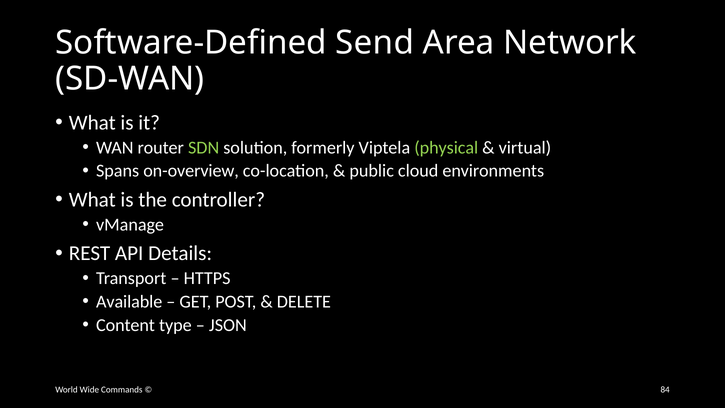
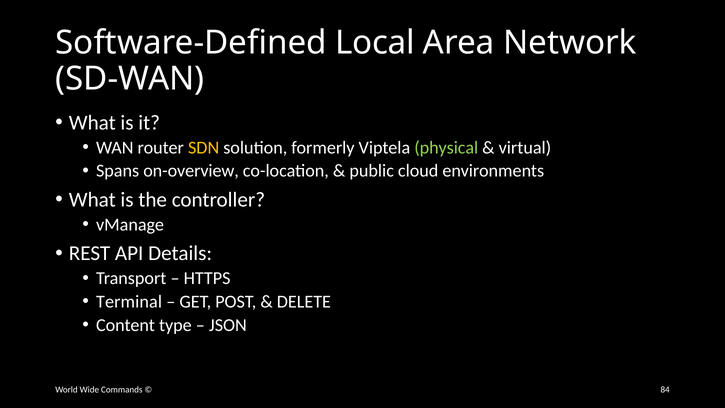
Send: Send -> Local
SDN colour: light green -> yellow
Available: Available -> Terminal
